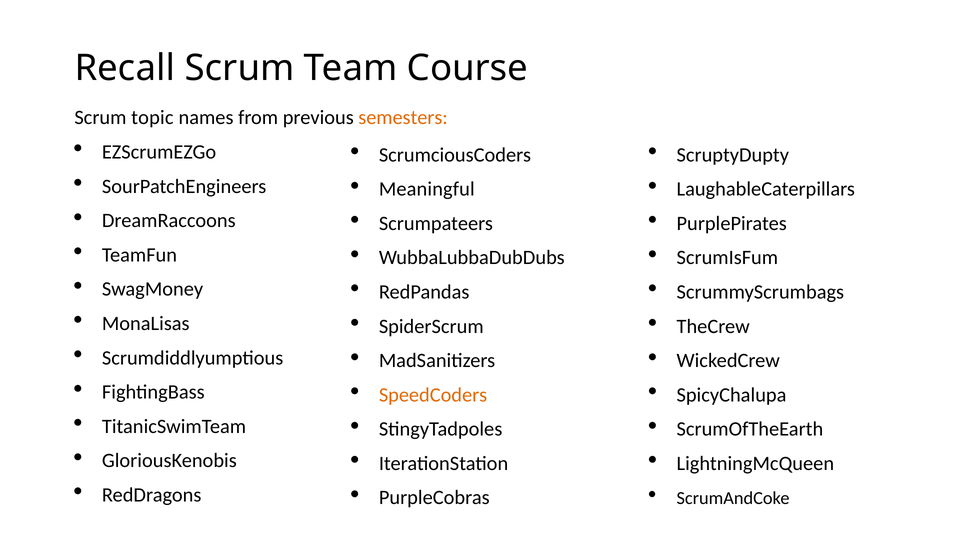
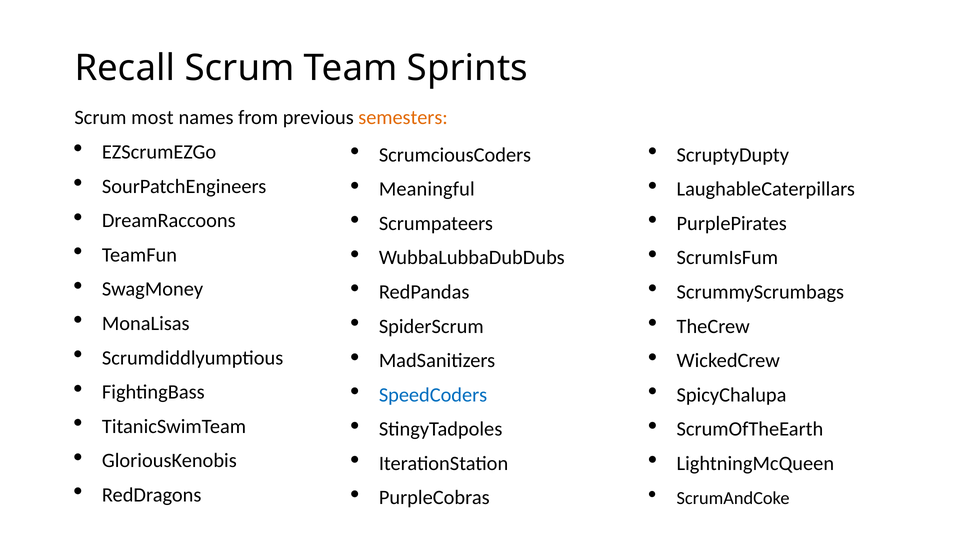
Course: Course -> Sprints
topic: topic -> most
SpeedCoders colour: orange -> blue
